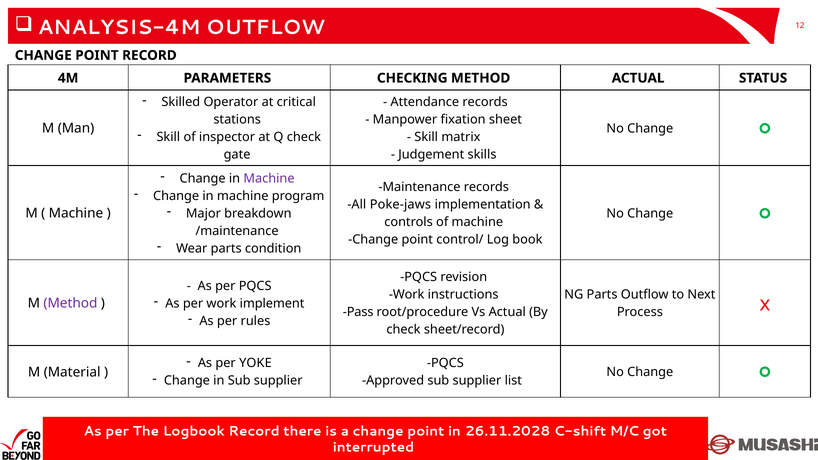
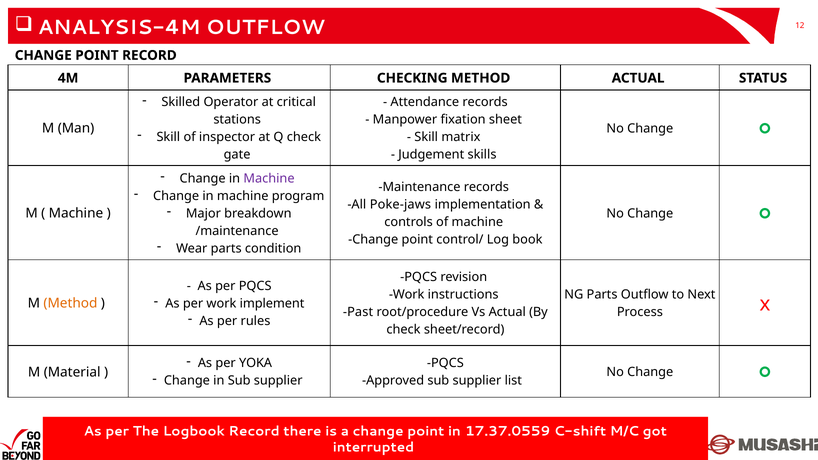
Method at (70, 303) colour: purple -> orange
Pass: Pass -> Past
YOKE: YOKE -> YOKA
26.11.2028: 26.11.2028 -> 17.37.0559
